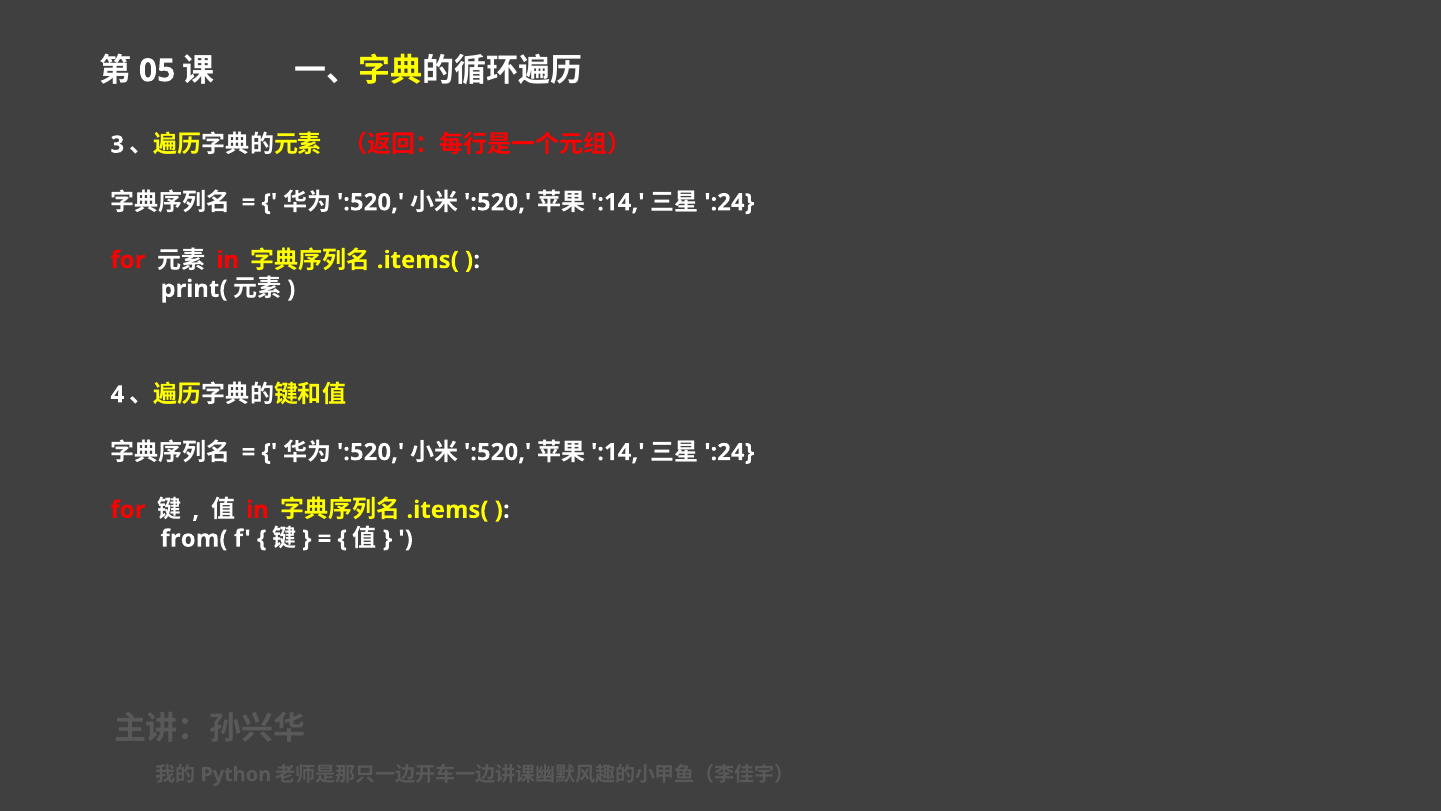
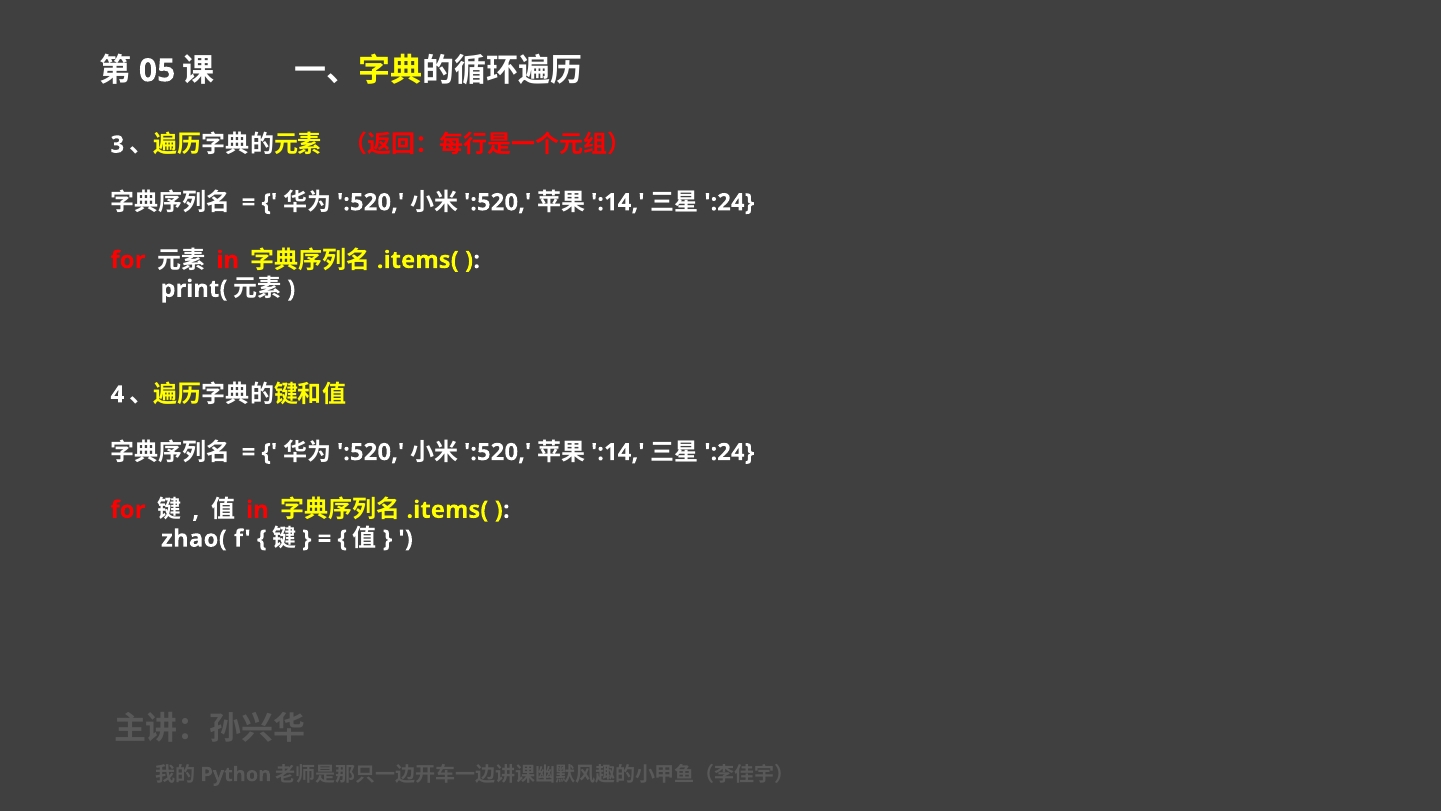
from(: from( -> zhao(
